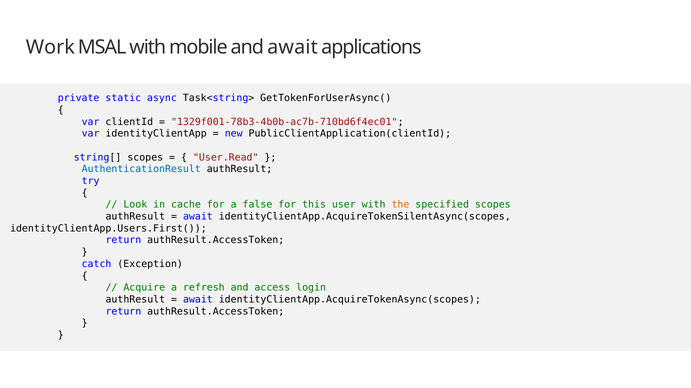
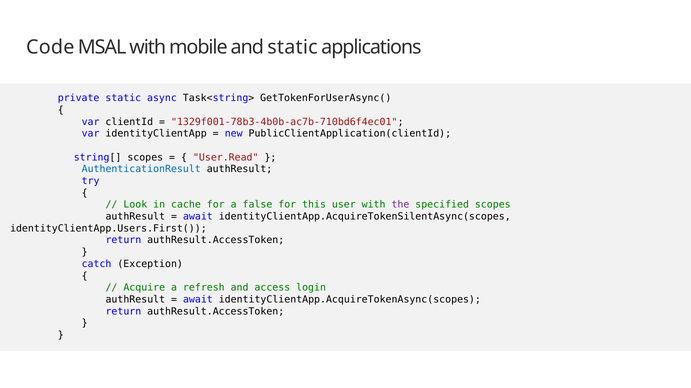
Work: Work -> Code
and await: await -> static
the colour: orange -> purple
